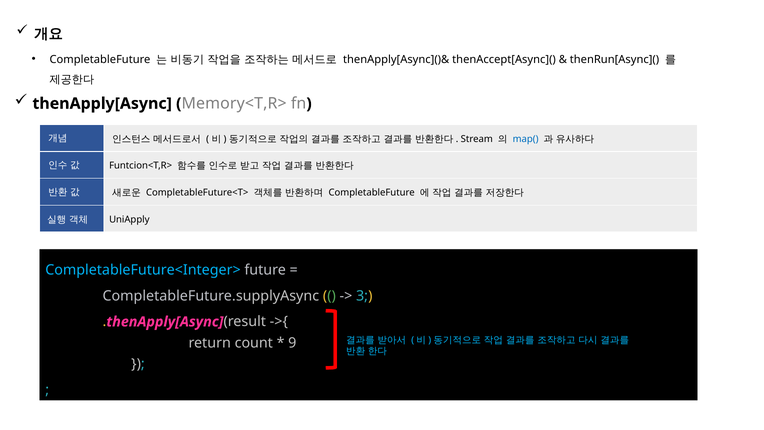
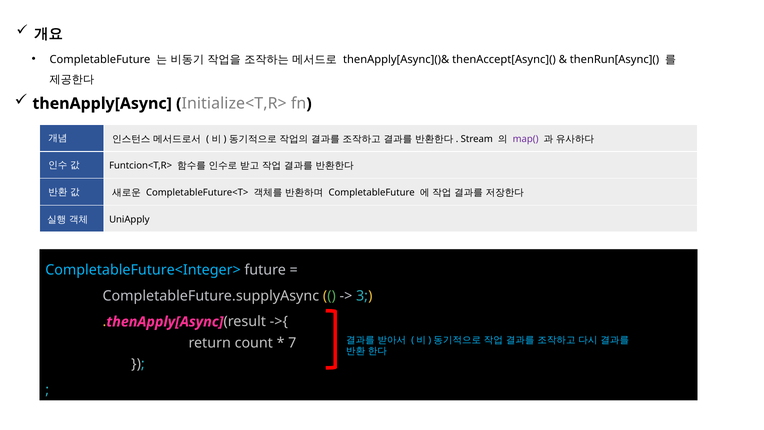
Memory<T,R>: Memory<T,R> -> Initialize<T,R>
map( colour: blue -> purple
9: 9 -> 7
